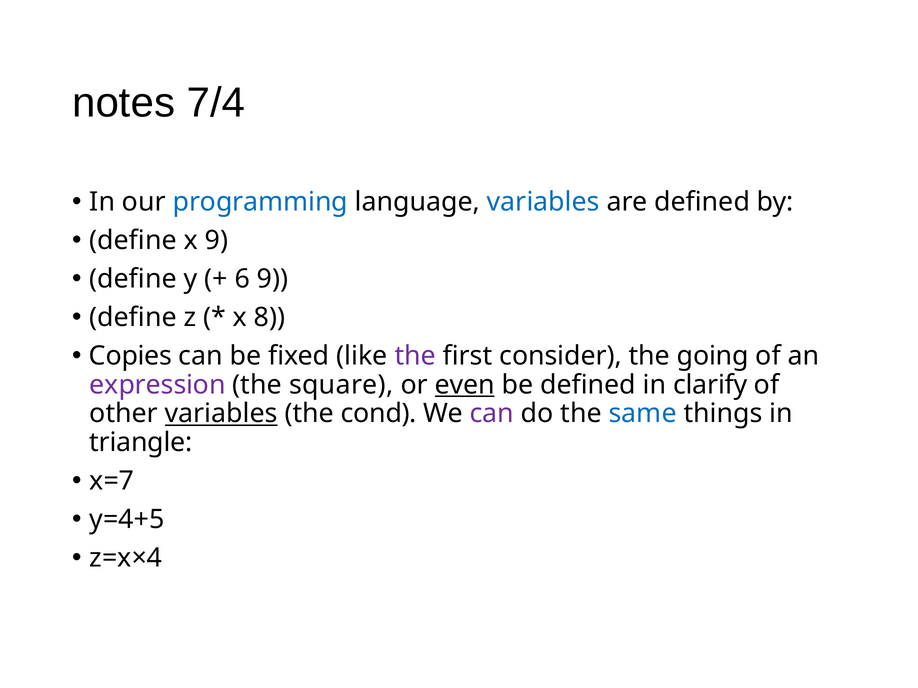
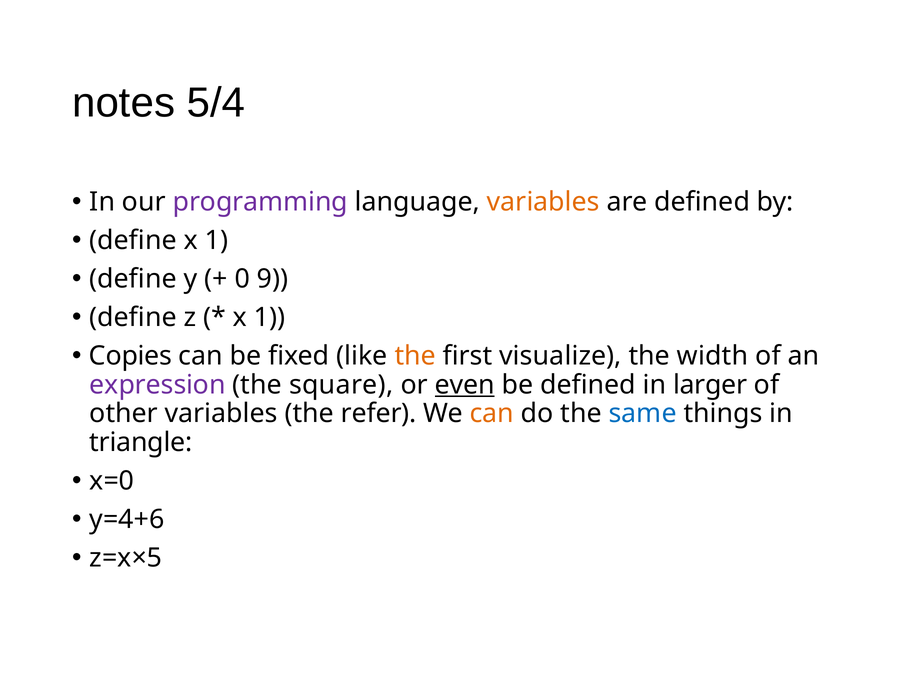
7/4: 7/4 -> 5/4
programming colour: blue -> purple
variables at (543, 202) colour: blue -> orange
define x 9: 9 -> 1
6: 6 -> 0
8 at (270, 318): 8 -> 1
the at (415, 356) colour: purple -> orange
consider: consider -> visualize
going: going -> width
clarify: clarify -> larger
variables at (221, 414) underline: present -> none
cond: cond -> refer
can at (492, 414) colour: purple -> orange
x=7: x=7 -> x=0
y=4+5: y=4+5 -> y=4+6
z=x×4: z=x×4 -> z=x×5
